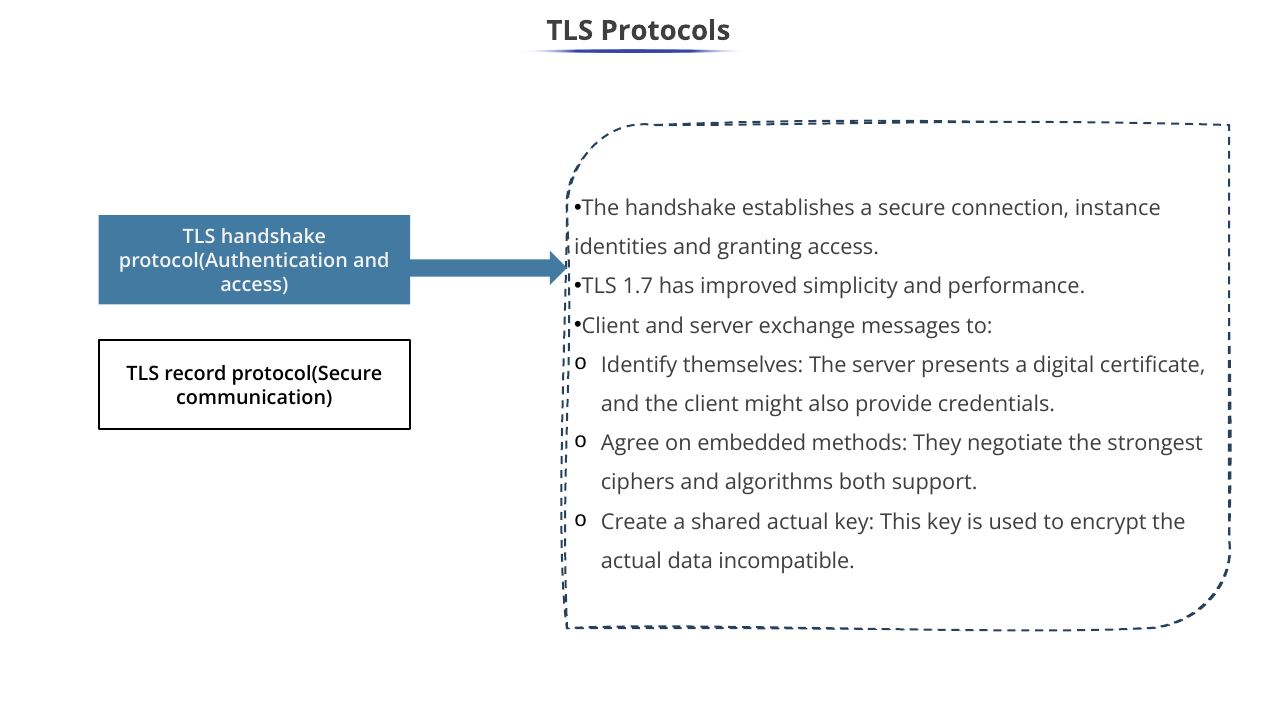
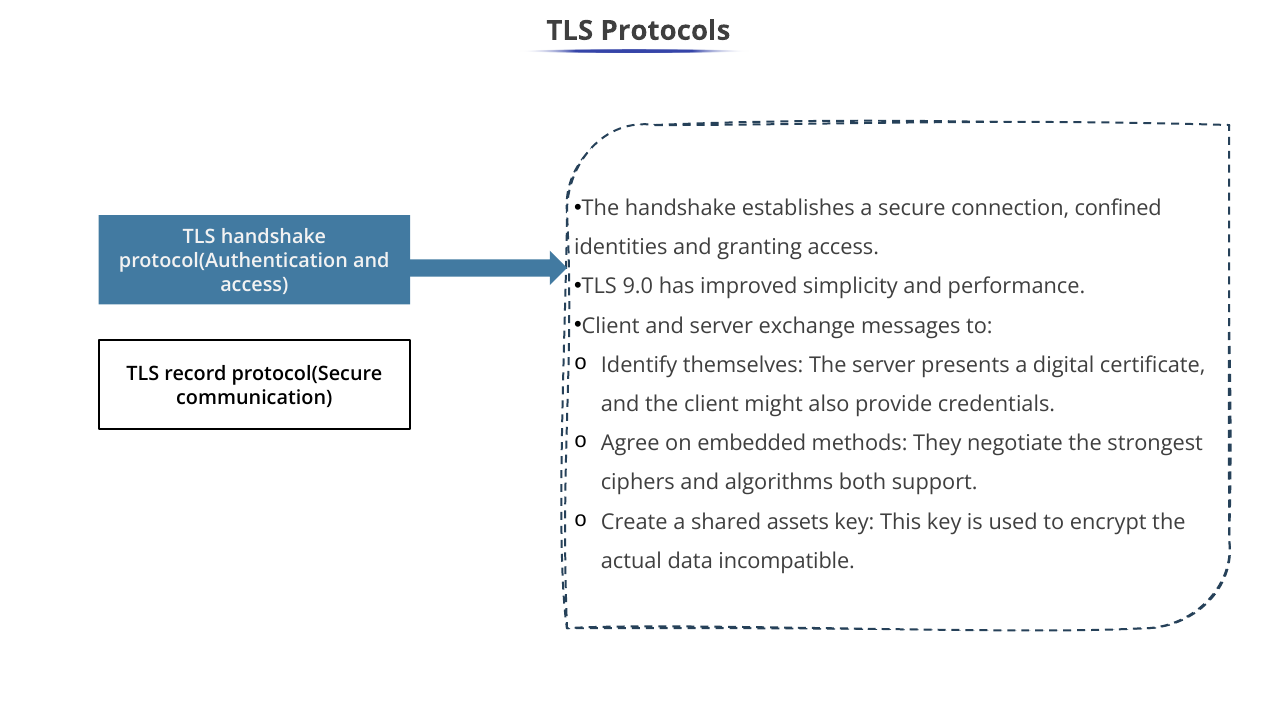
instance: instance -> confined
1.7: 1.7 -> 9.0
shared actual: actual -> assets
